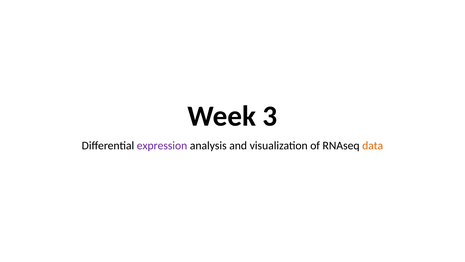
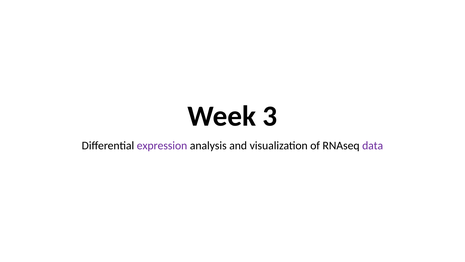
data colour: orange -> purple
